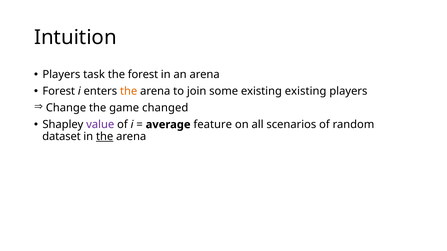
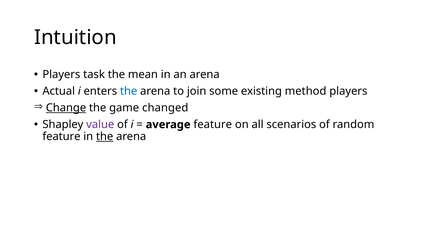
the forest: forest -> mean
Forest at (59, 91): Forest -> Actual
the at (129, 91) colour: orange -> blue
existing existing: existing -> method
Change underline: none -> present
dataset at (62, 137): dataset -> feature
